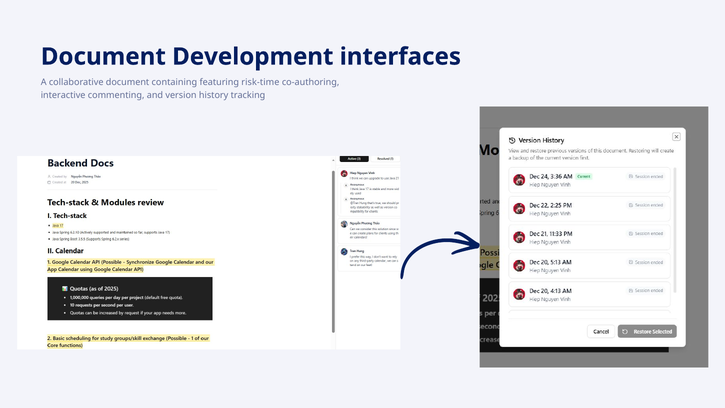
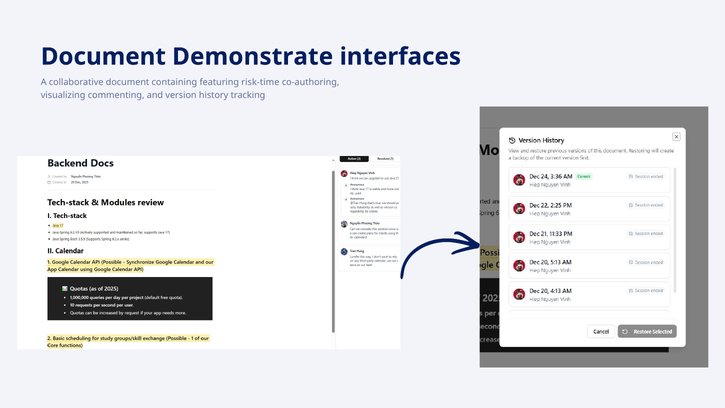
Development: Development -> Demonstrate
interactive: interactive -> visualizing
